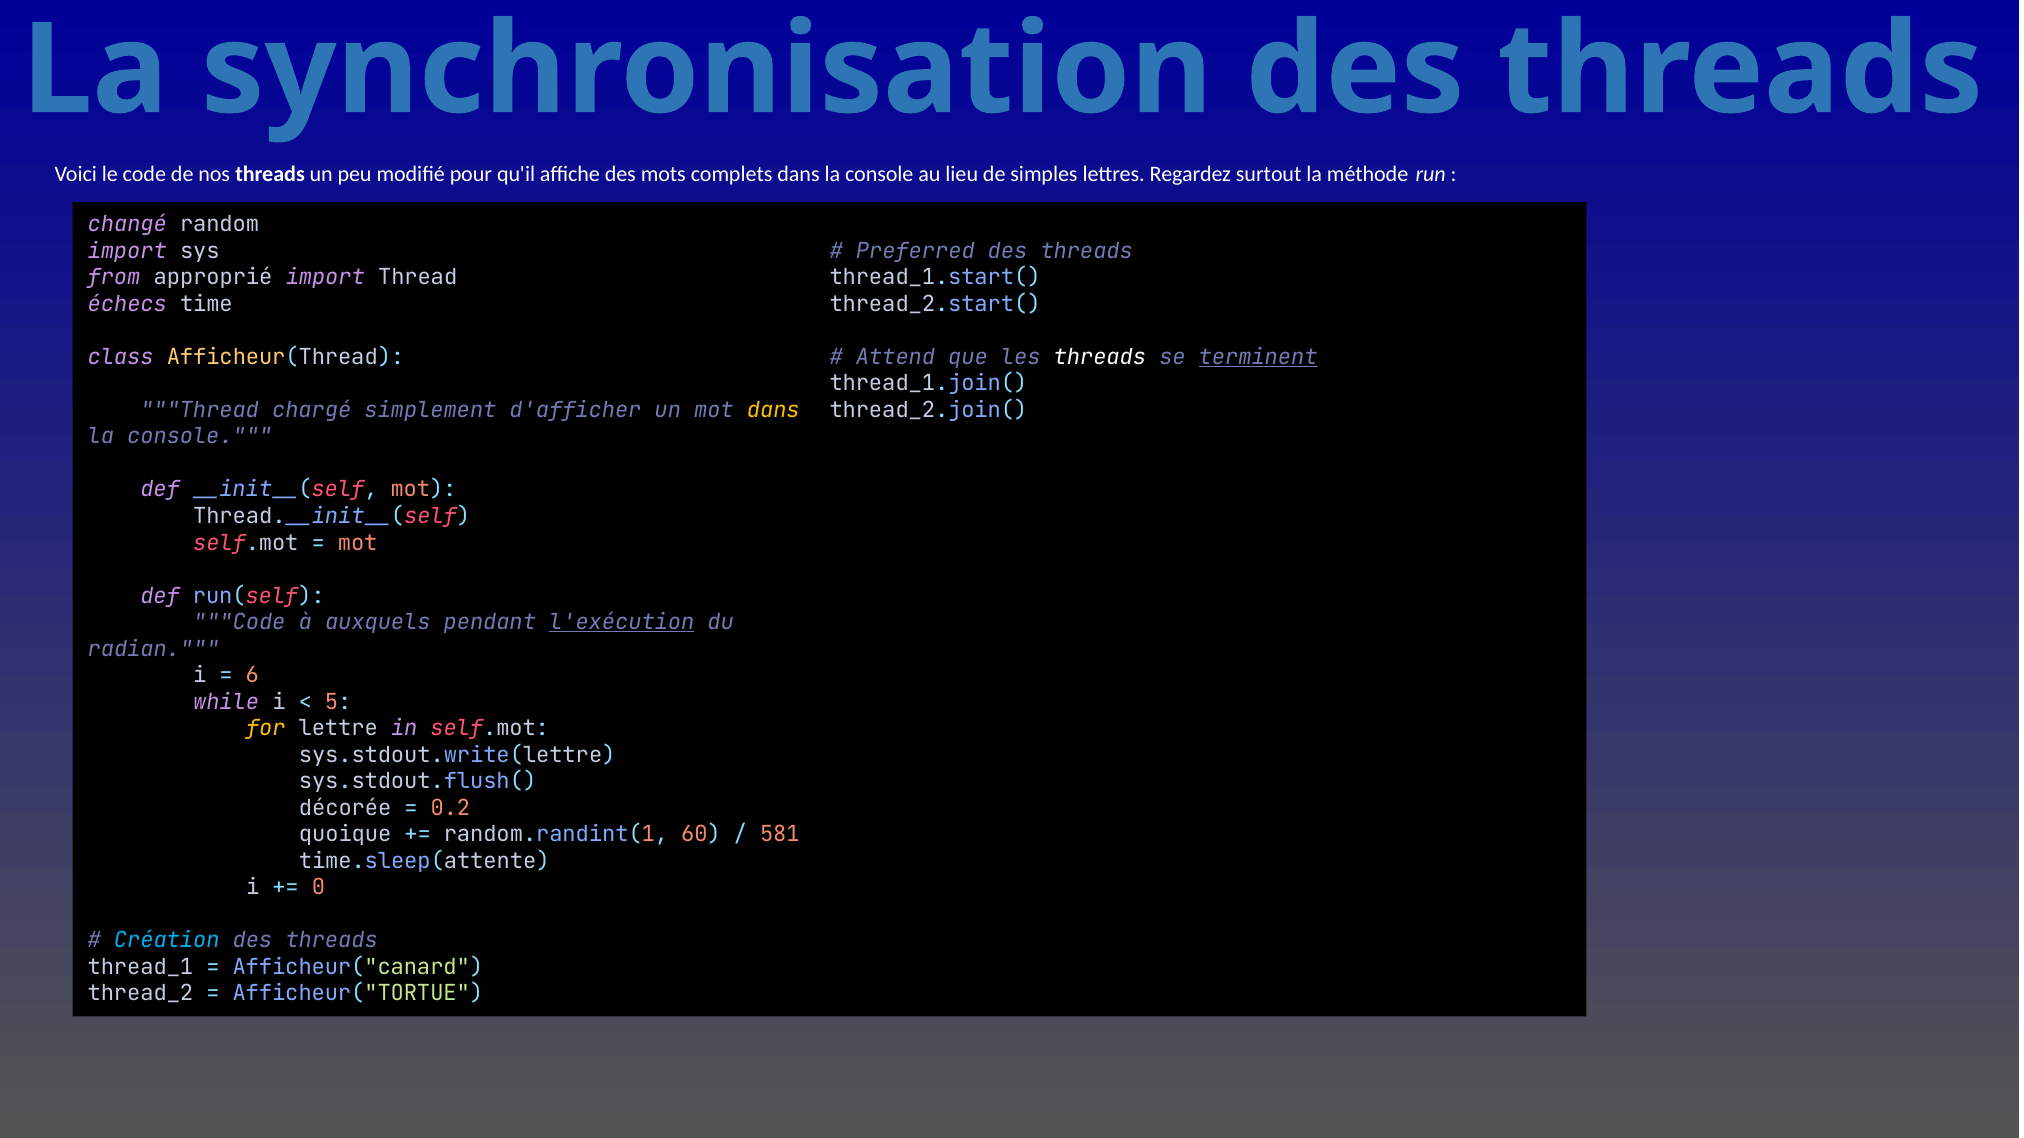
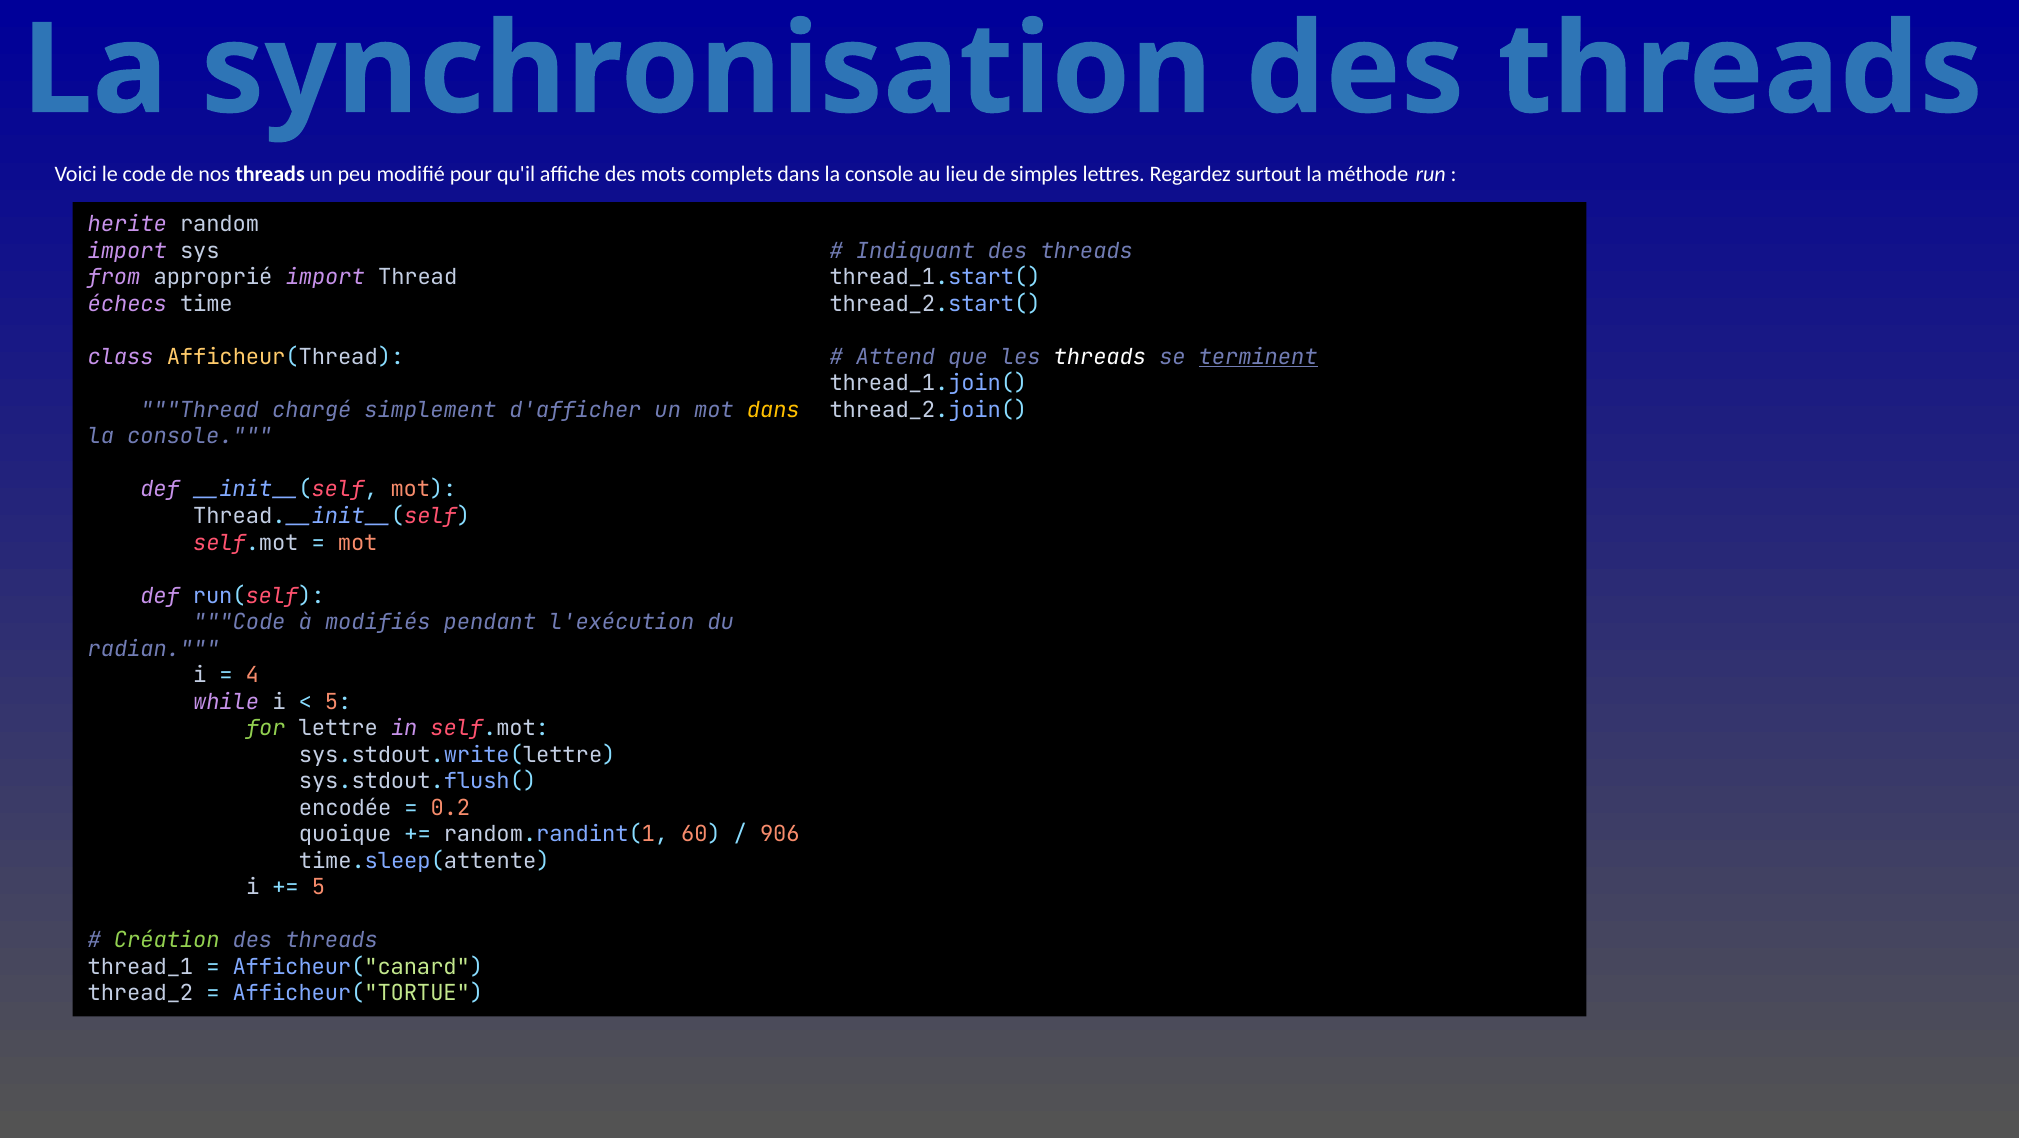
changé: changé -> herite
Preferred: Preferred -> Indiquant
auxquels: auxquels -> modifiés
l'exécution underline: present -> none
6: 6 -> 4
for colour: yellow -> light green
décorée: décorée -> encodée
581: 581 -> 906
0 at (318, 888): 0 -> 5
Création colour: light blue -> light green
